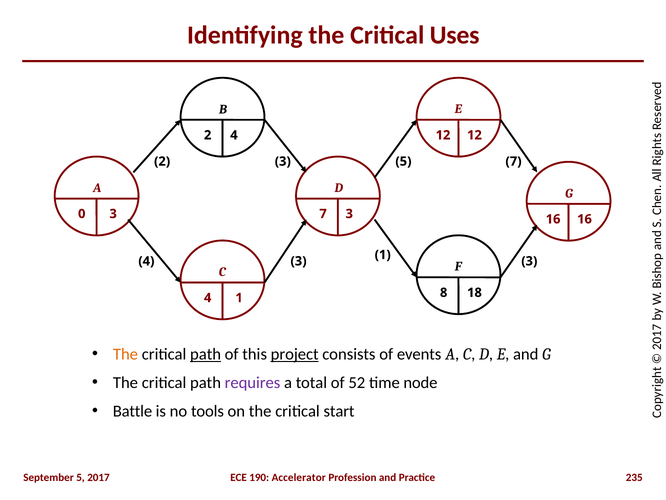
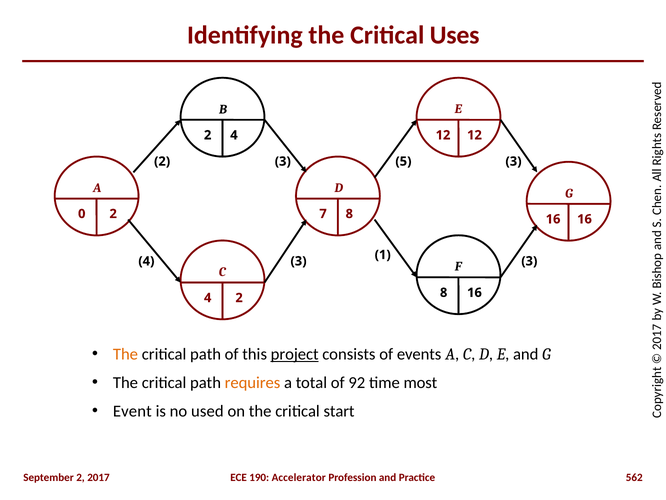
5 7: 7 -> 3
0 3: 3 -> 2
3 at (349, 214): 3 -> 8
8 18: 18 -> 16
1 at (239, 298): 1 -> 2
path at (206, 354) underline: present -> none
requires colour: purple -> orange
52: 52 -> 92
node: node -> most
Battle: Battle -> Event
tools: tools -> used
September 5: 5 -> 2
235: 235 -> 562
